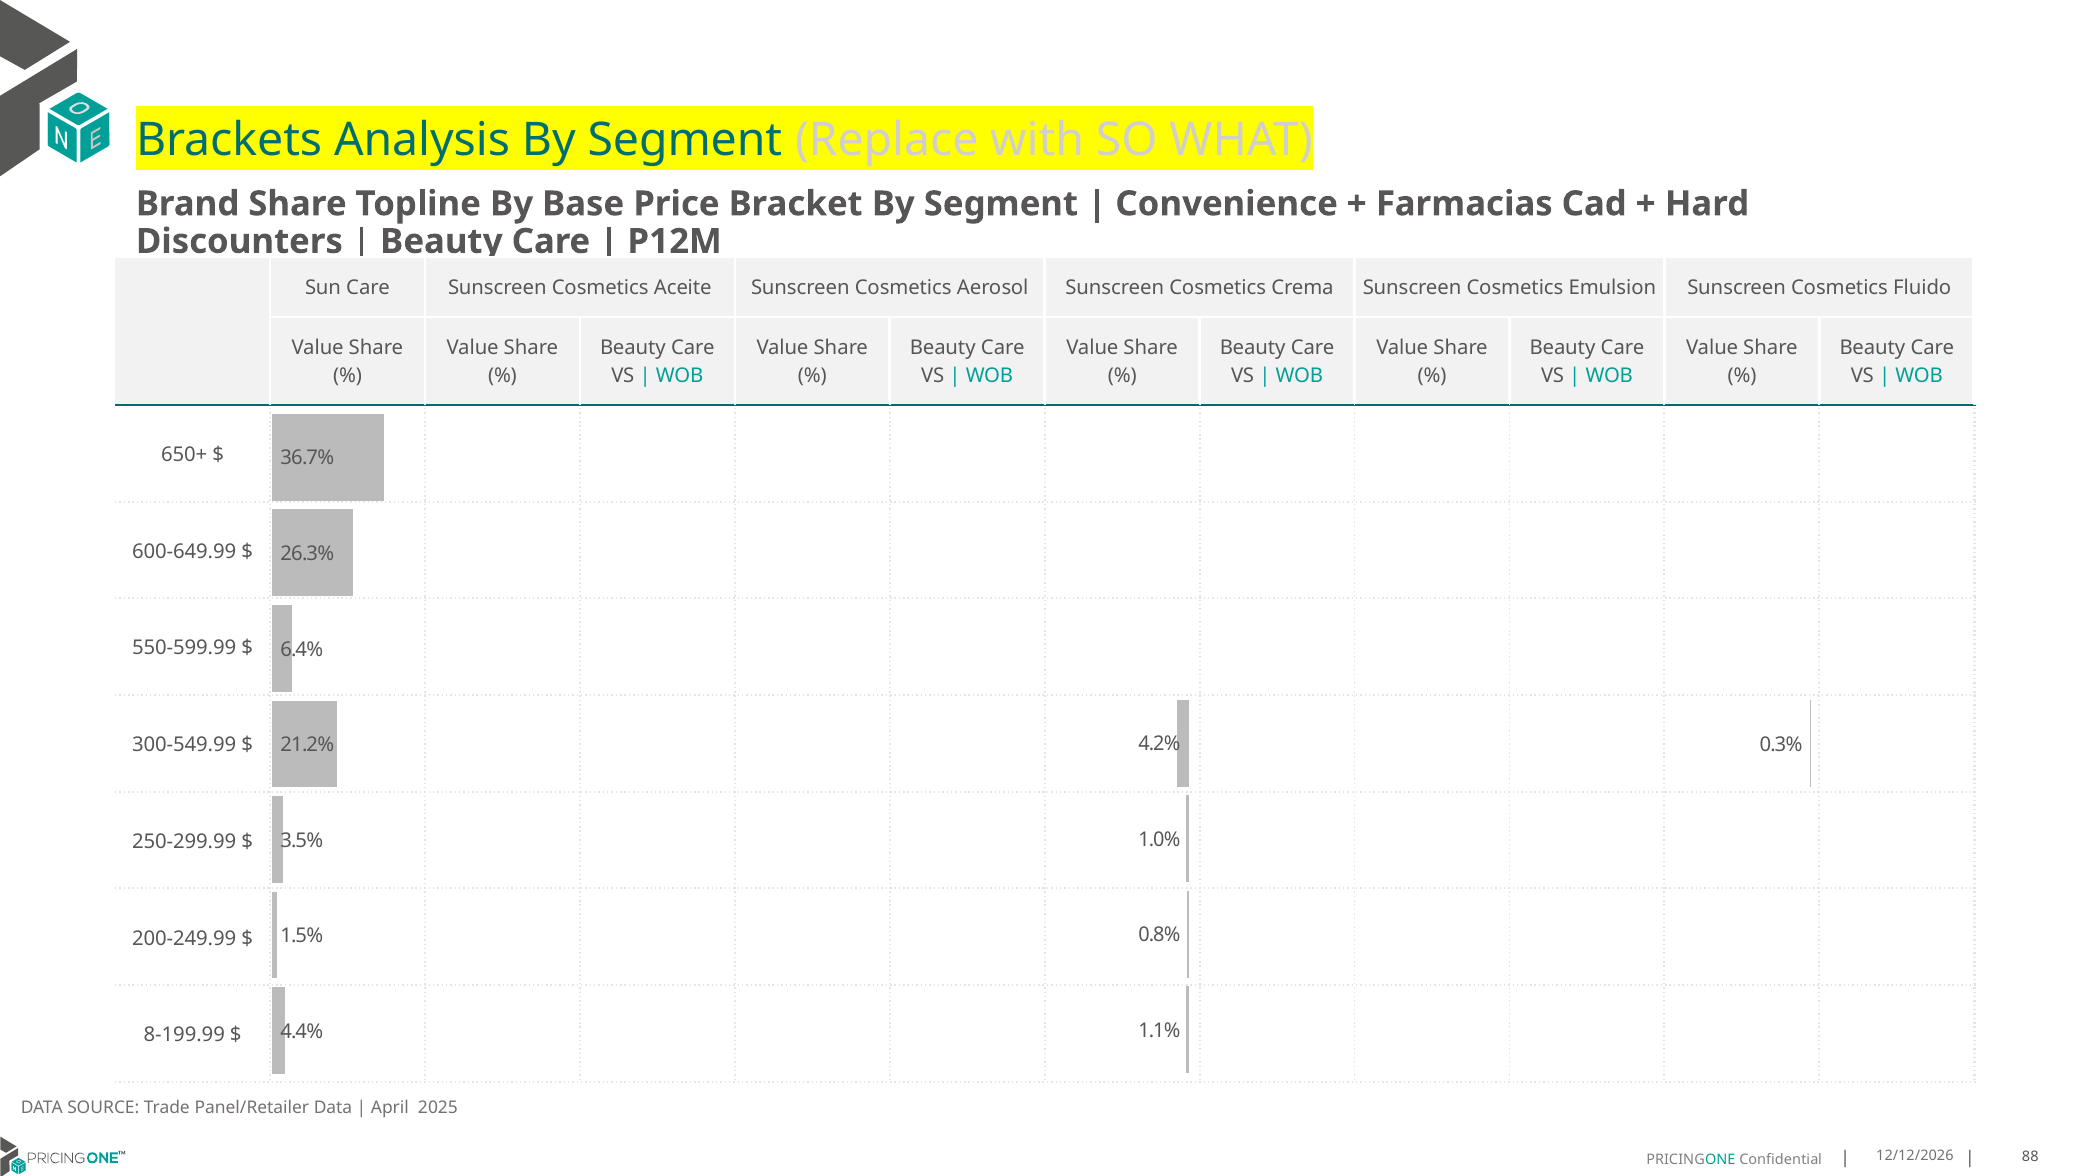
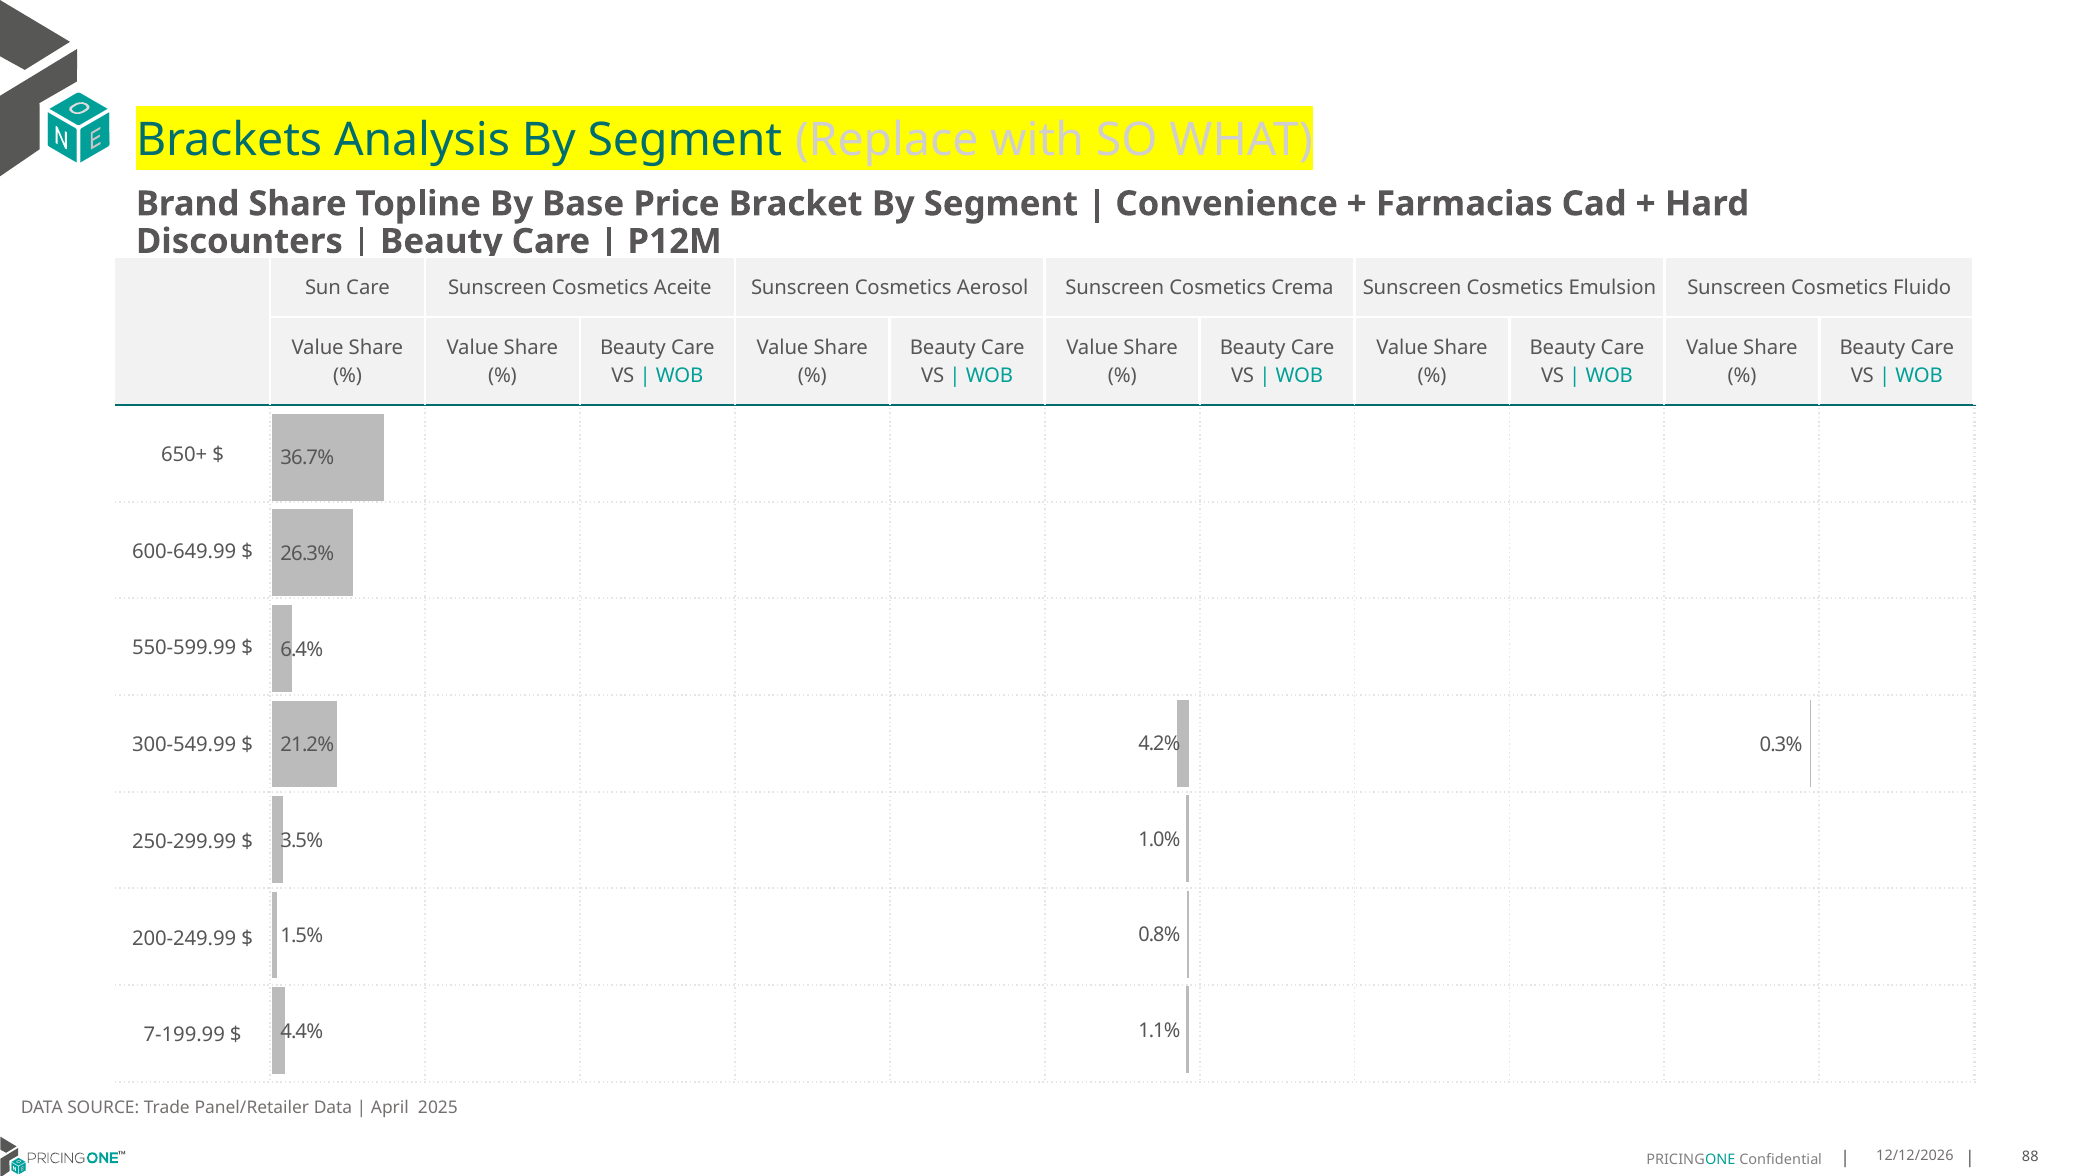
8-199.99: 8-199.99 -> 7-199.99
